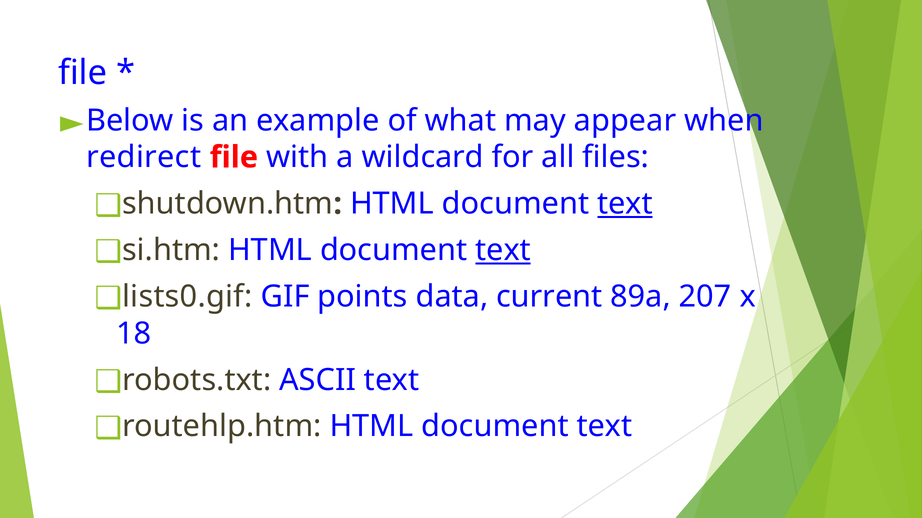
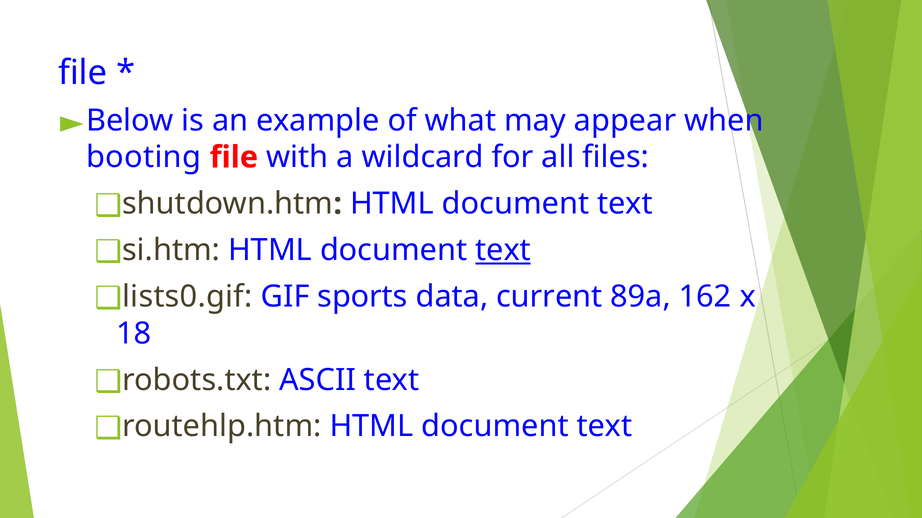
redirect: redirect -> booting
text at (625, 204) underline: present -> none
points: points -> sports
207: 207 -> 162
